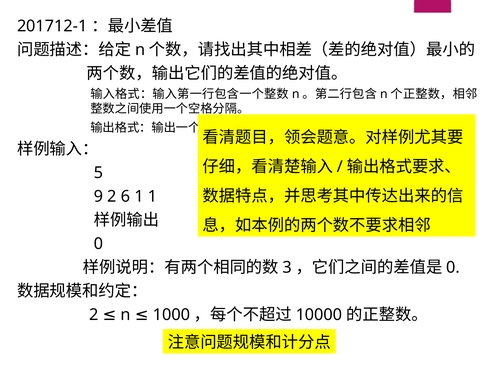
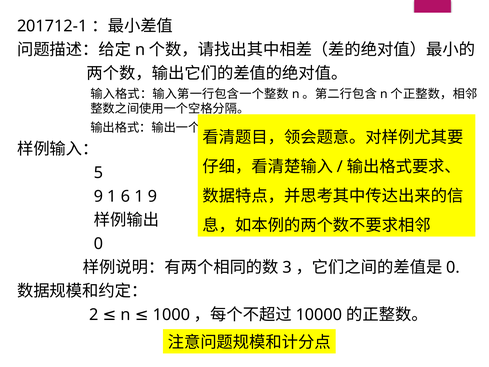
9 2: 2 -> 1
1 1: 1 -> 9
